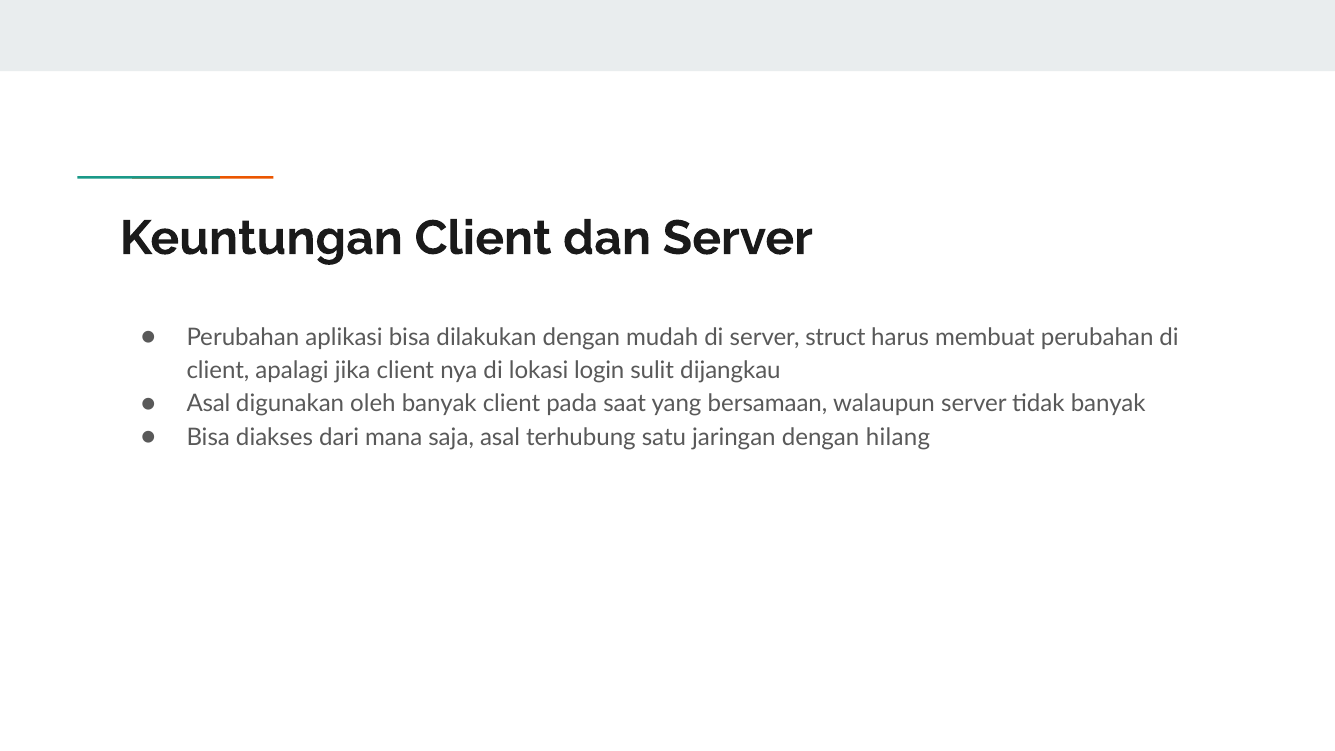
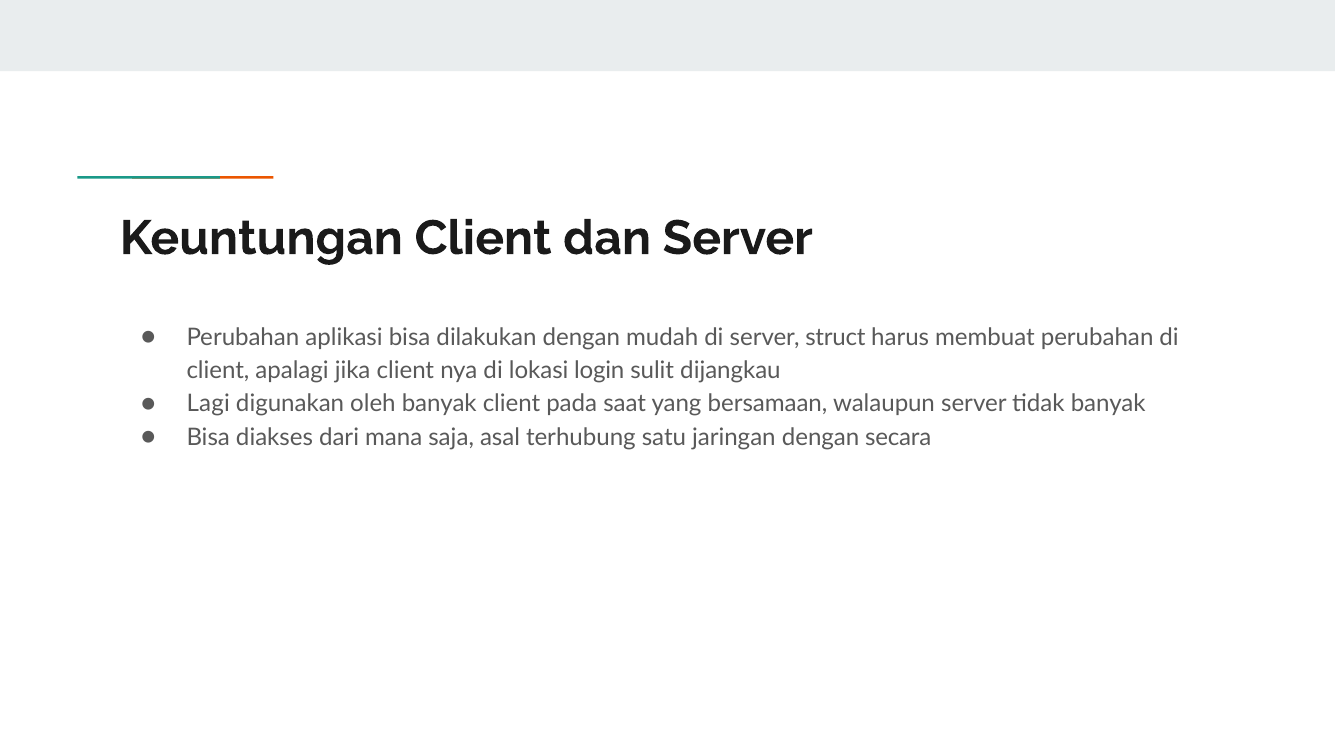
Asal at (208, 404): Asal -> Lagi
hilang: hilang -> secara
